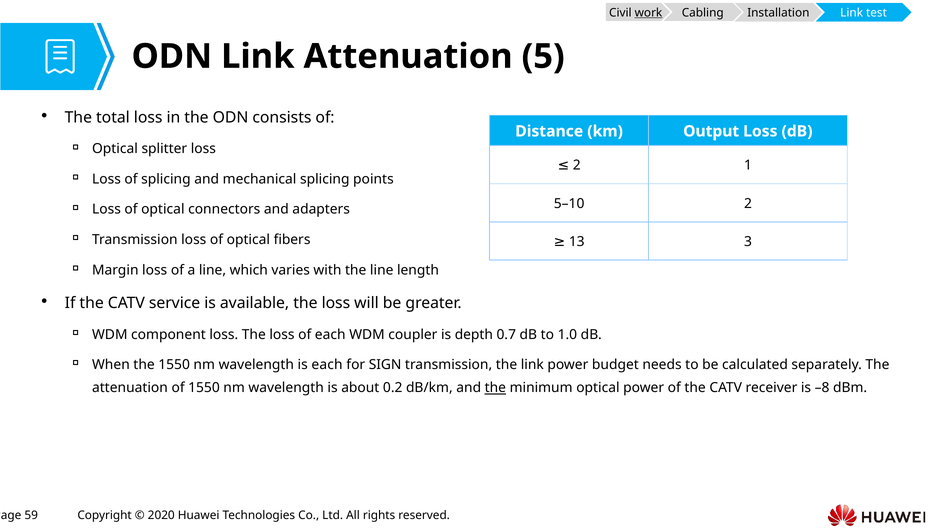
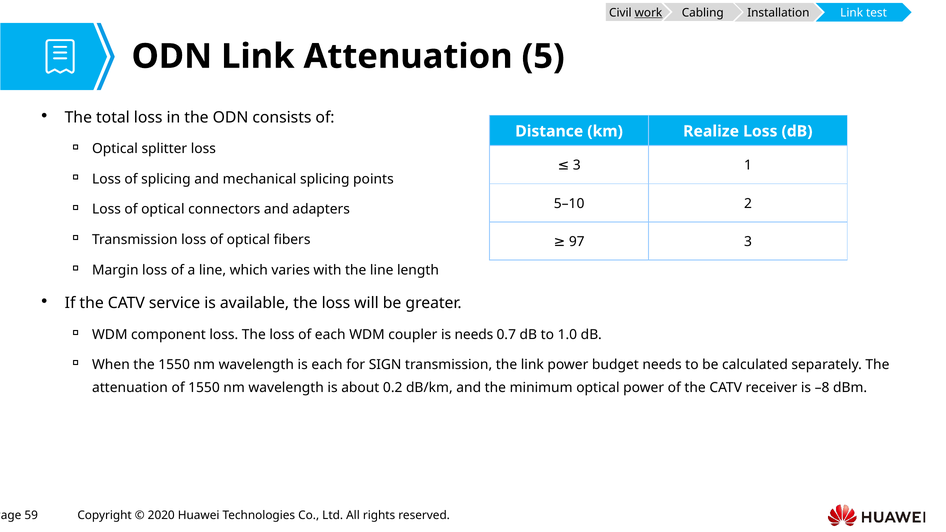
Output: Output -> Realize
2 at (577, 165): 2 -> 3
13: 13 -> 97
is depth: depth -> needs
the at (495, 388) underline: present -> none
